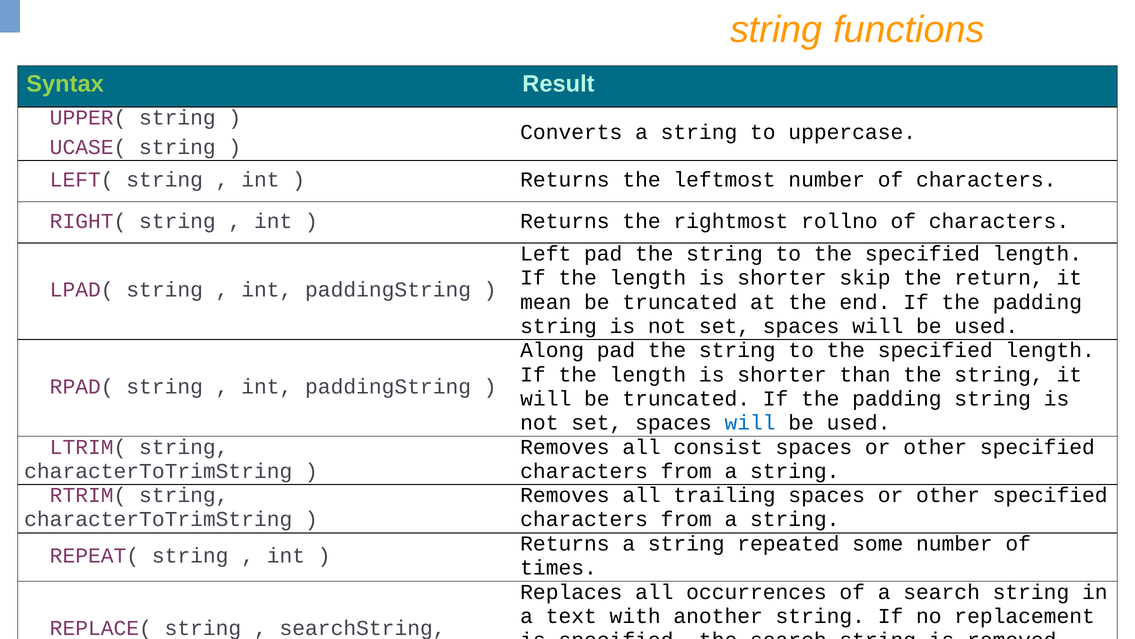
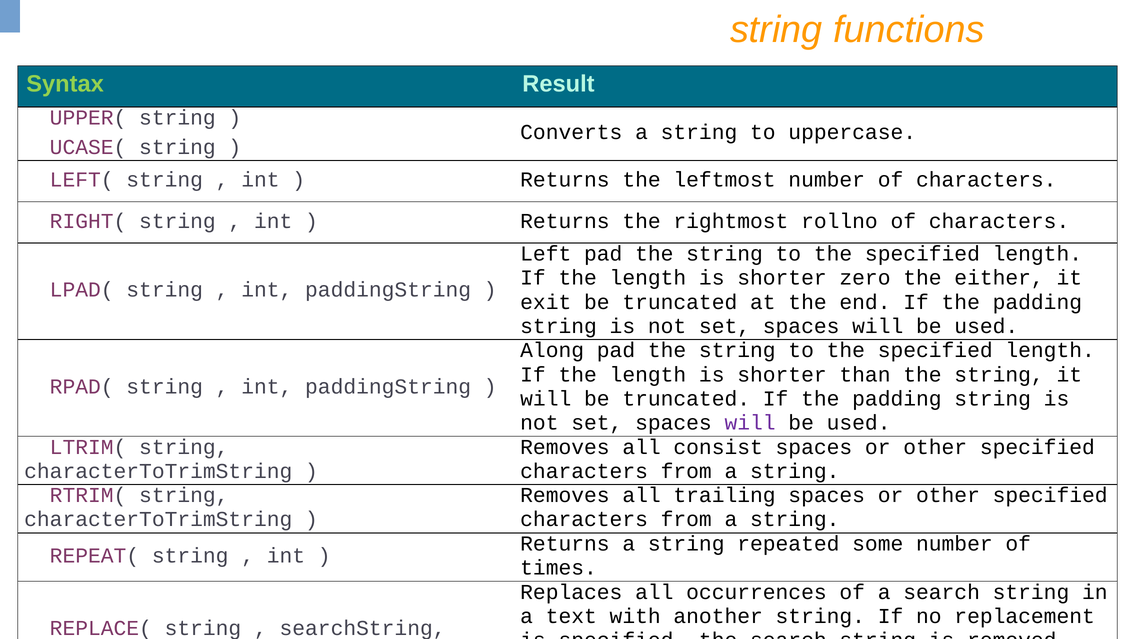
skip: skip -> zero
return: return -> either
mean: mean -> exit
will at (750, 422) colour: blue -> purple
